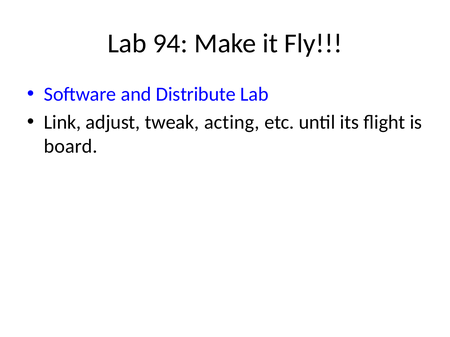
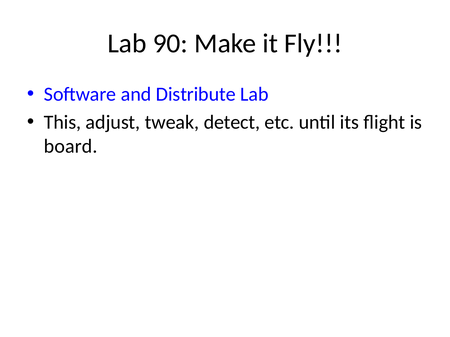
94: 94 -> 90
Link: Link -> This
acting: acting -> detect
